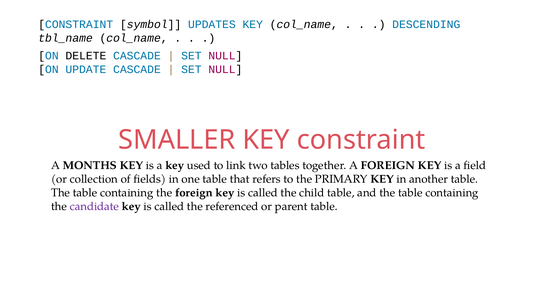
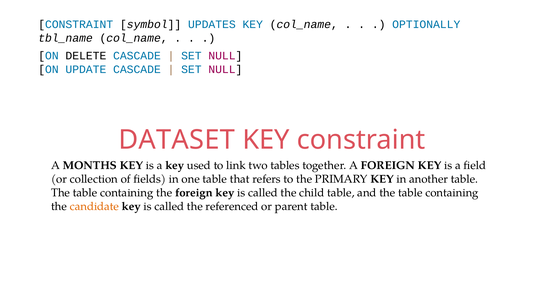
DESCENDING: DESCENDING -> OPTIONALLY
SMALLER: SMALLER -> DATASET
candidate colour: purple -> orange
